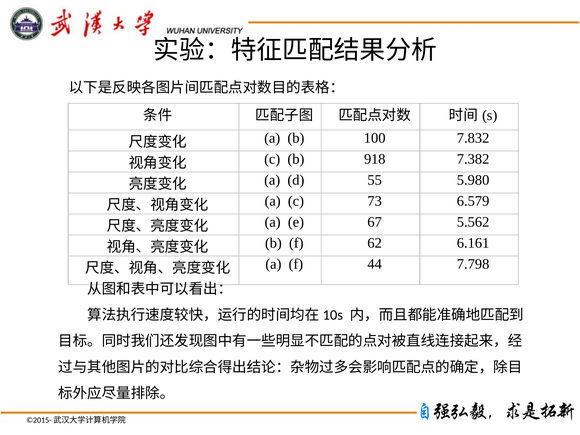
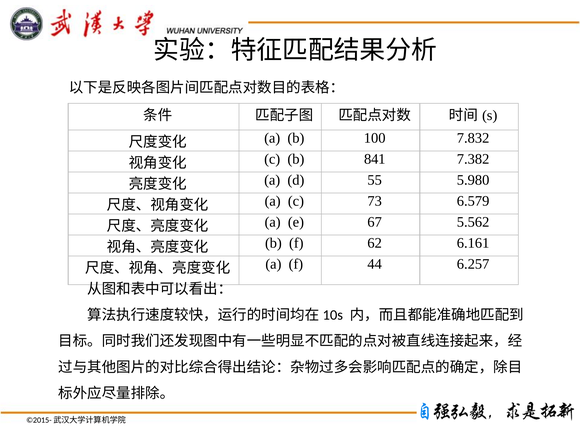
918: 918 -> 841
7.798: 7.798 -> 6.257
